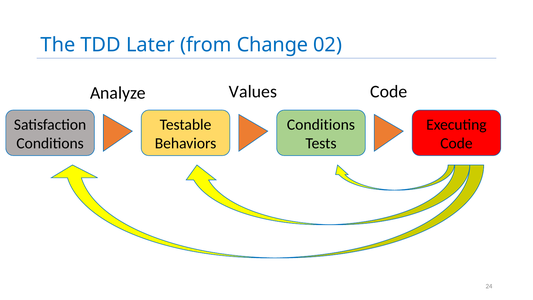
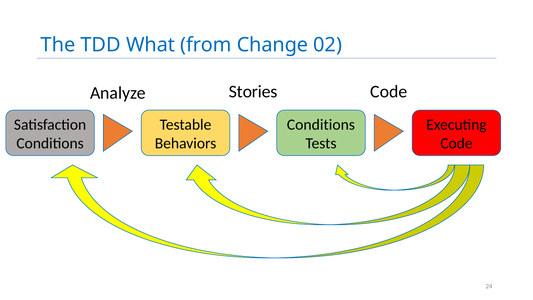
Later: Later -> What
Values: Values -> Stories
